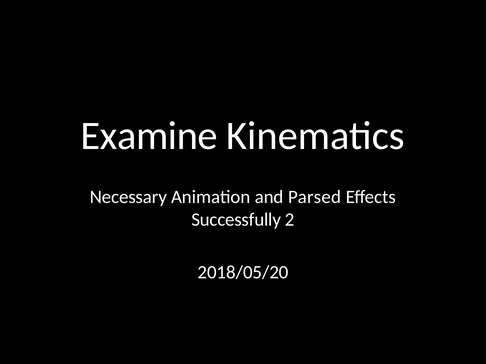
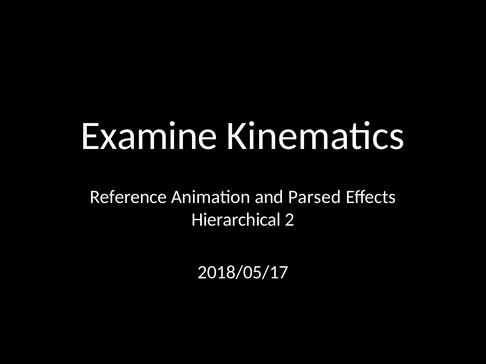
Necessary: Necessary -> Reference
Successfully: Successfully -> Hierarchical
2018/05/20: 2018/05/20 -> 2018/05/17
